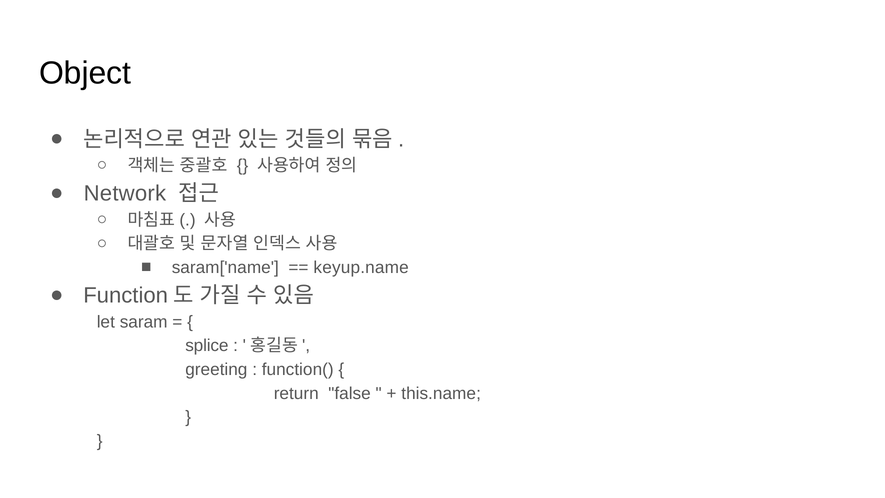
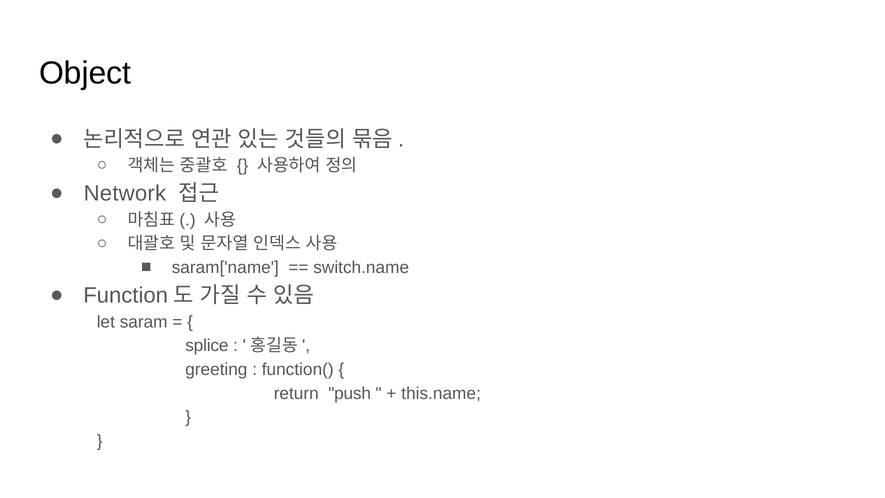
keyup.name: keyup.name -> switch.name
false: false -> push
